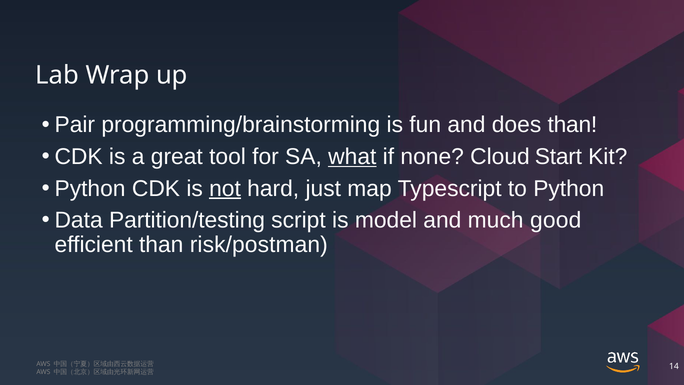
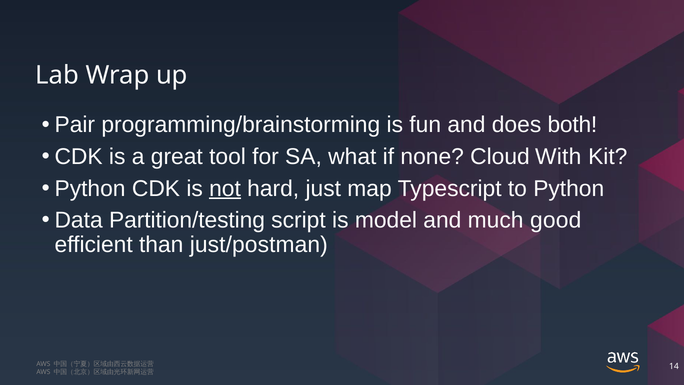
does than: than -> both
what underline: present -> none
Start: Start -> With
risk/postman: risk/postman -> just/postman
